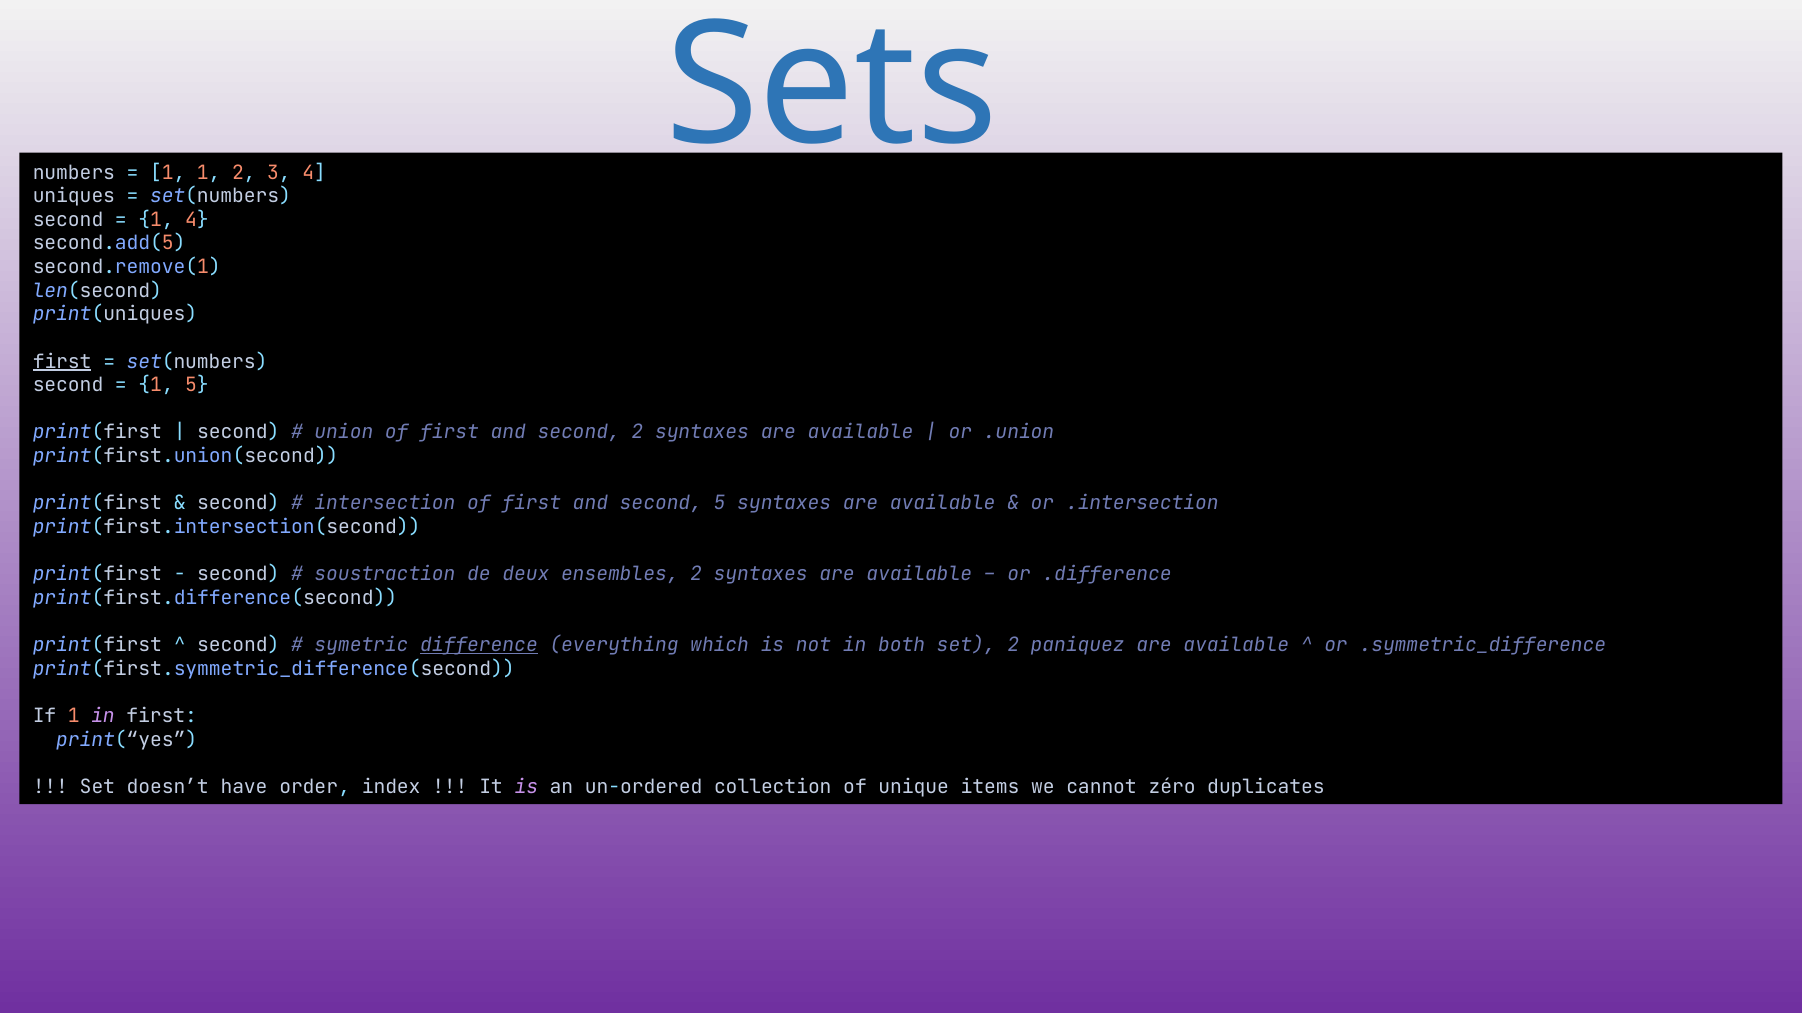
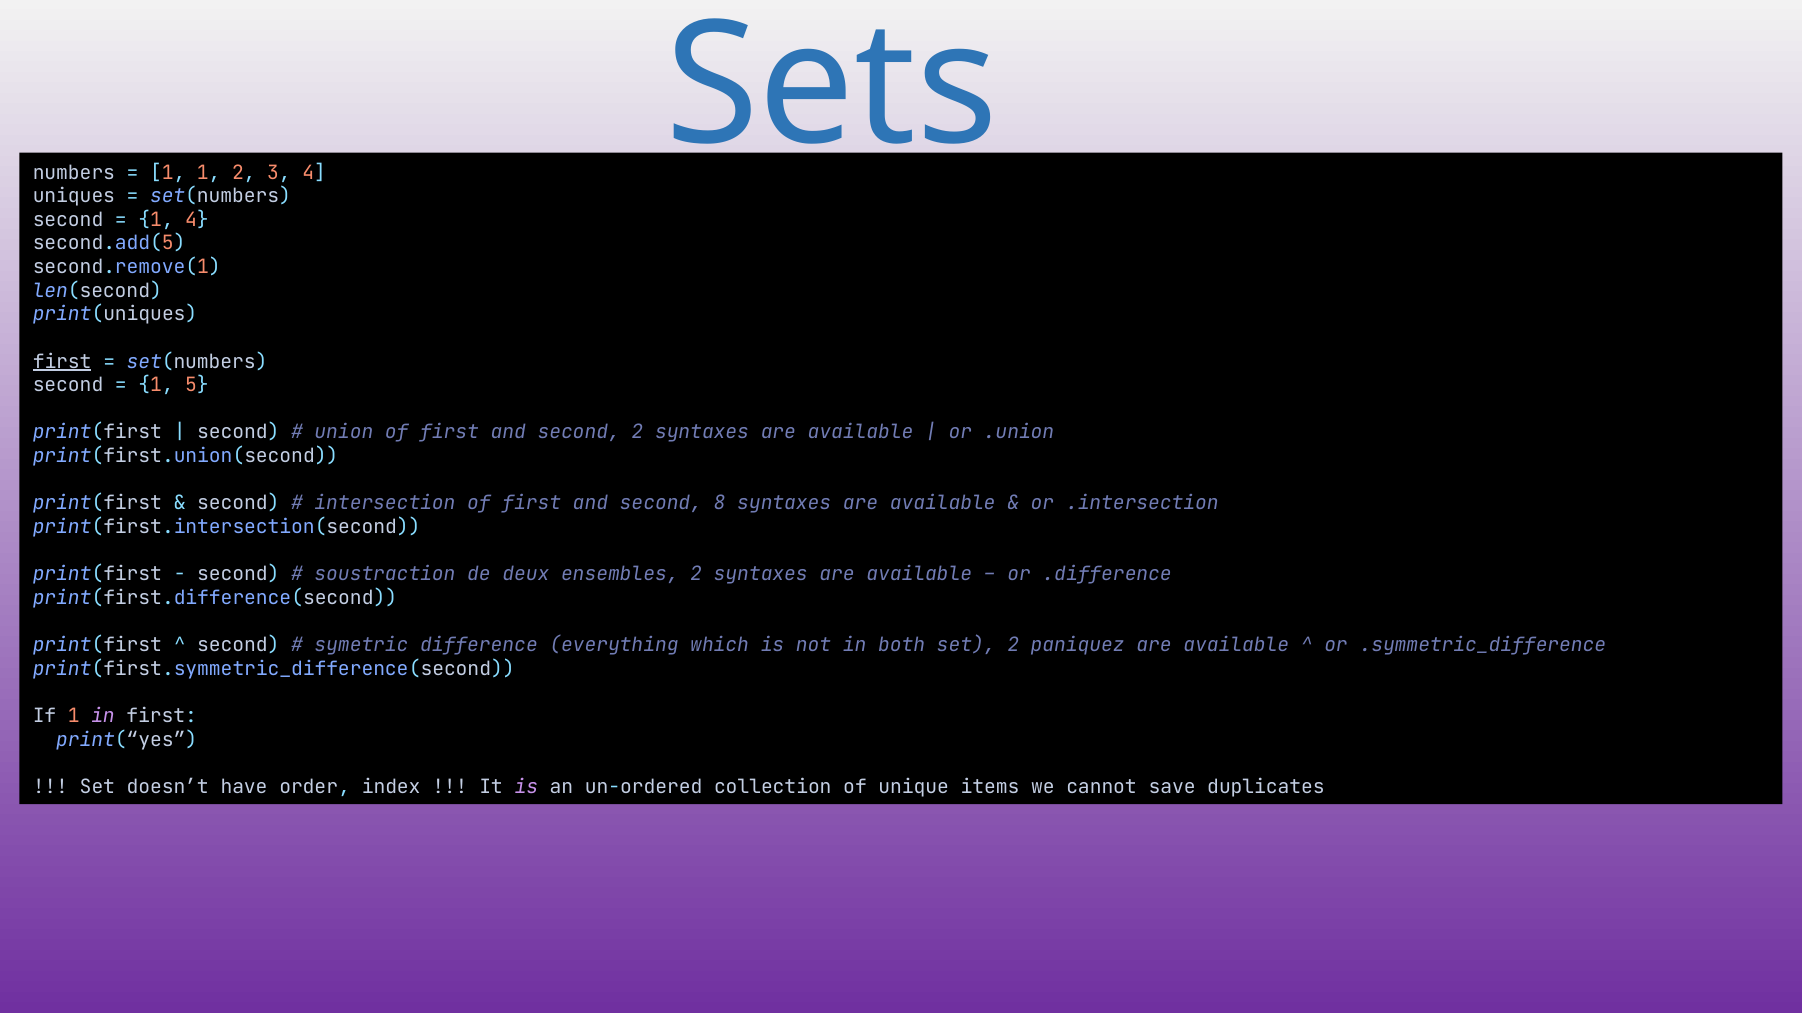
second 5: 5 -> 8
difference underline: present -> none
zéro: zéro -> save
